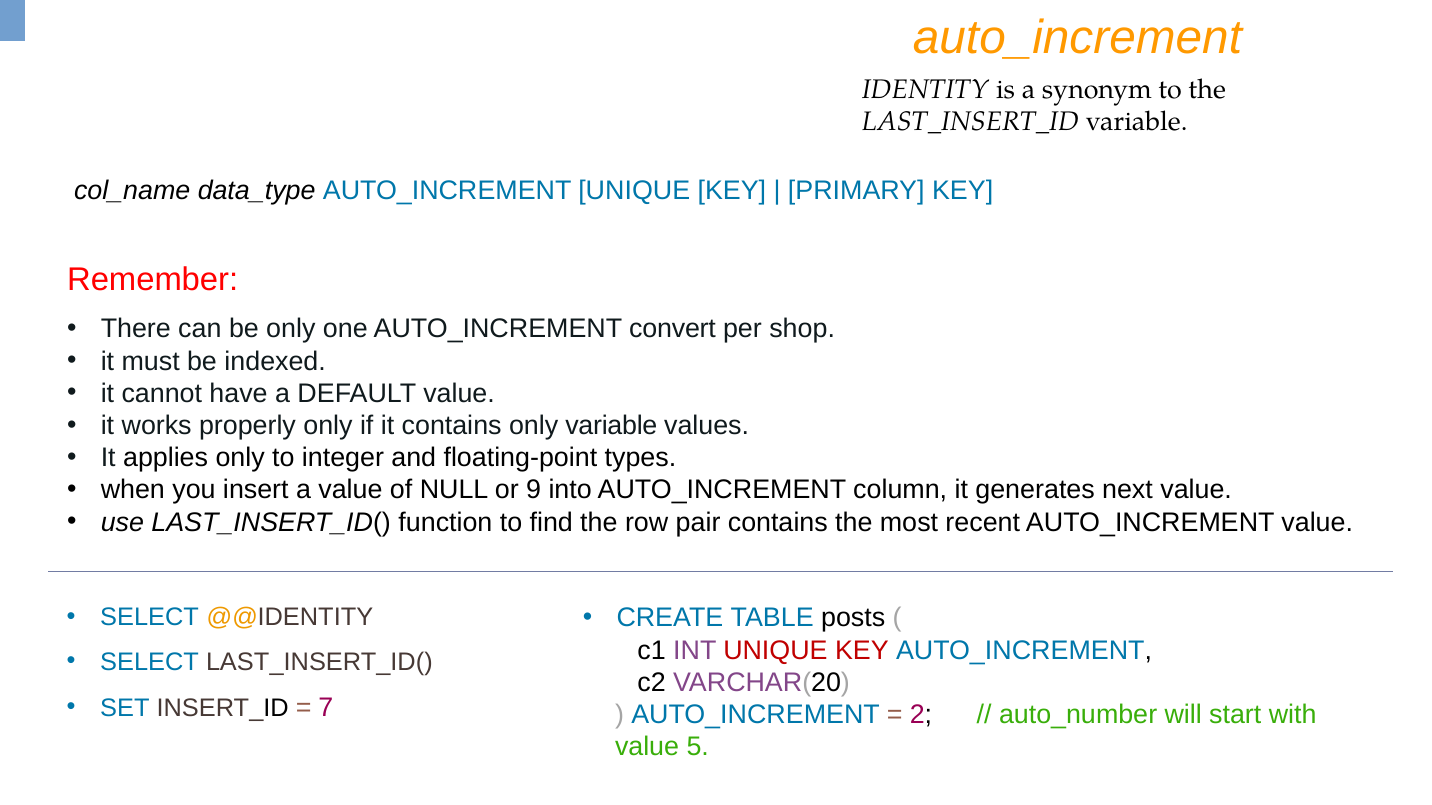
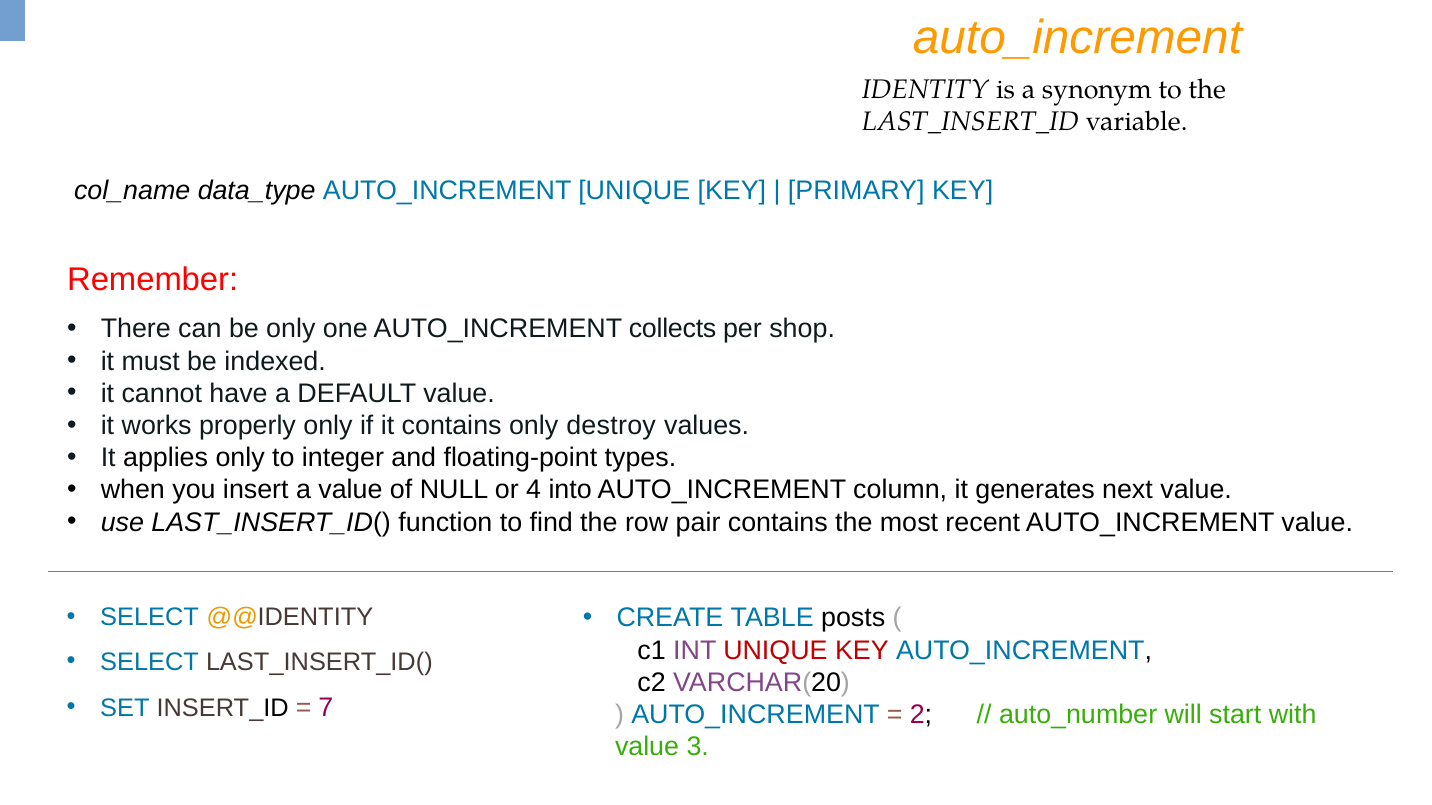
convert: convert -> collects
only variable: variable -> destroy
9: 9 -> 4
5: 5 -> 3
